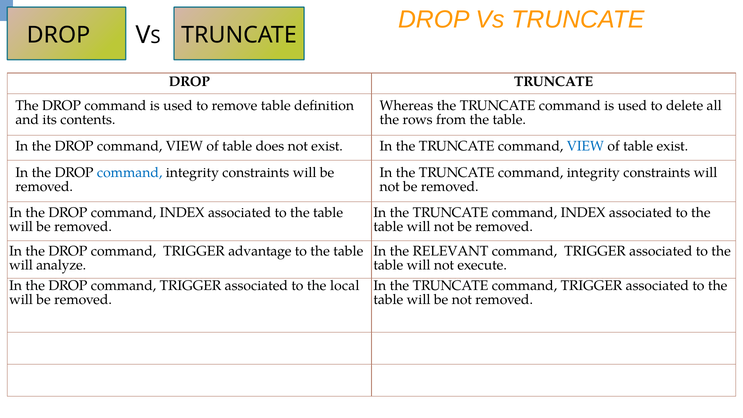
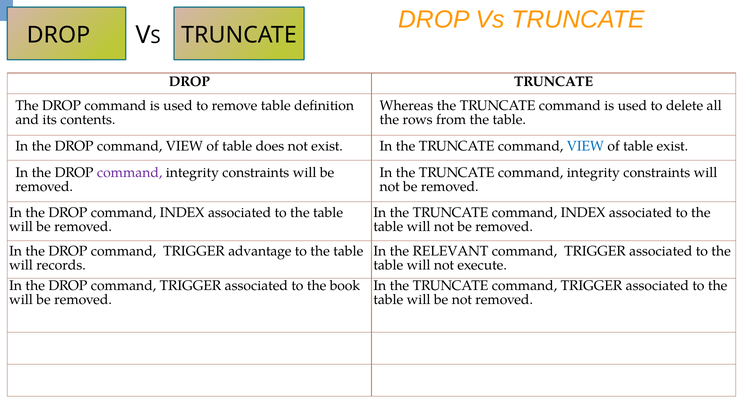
command at (130, 172) colour: blue -> purple
analyze: analyze -> records
local: local -> book
